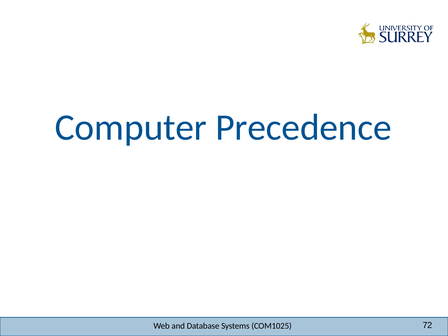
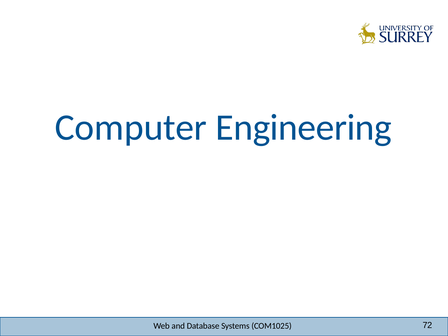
Precedence: Precedence -> Engineering
